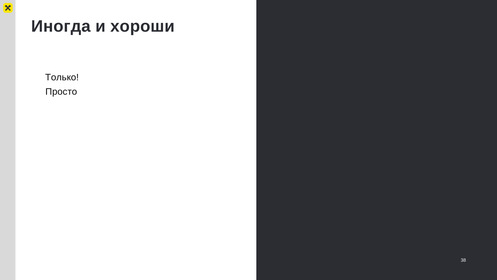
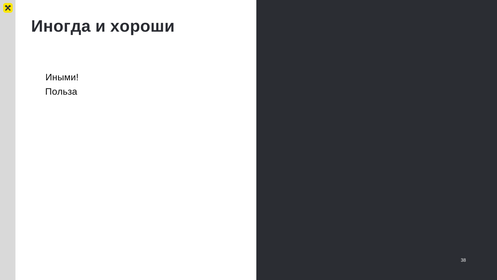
Только: Только -> Иными
Просто: Просто -> Польза
